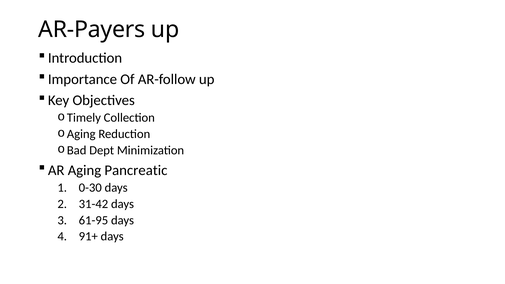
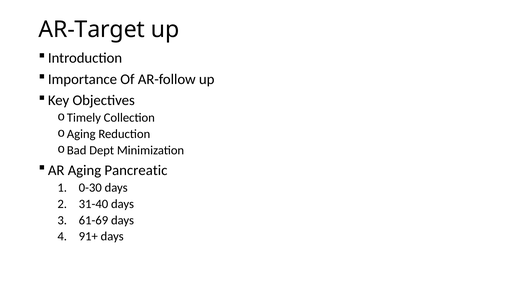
AR-Payers: AR-Payers -> AR-Target
31-42: 31-42 -> 31-40
61-95: 61-95 -> 61-69
